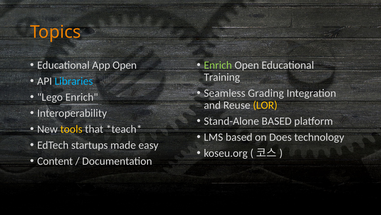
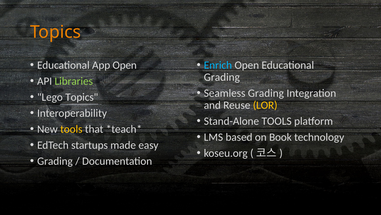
Enrich at (218, 65) colour: light green -> light blue
Training at (222, 77): Training -> Grading
Libraries colour: light blue -> light green
Lego Enrich: Enrich -> Topics
Stand-Alone BASED: BASED -> TOOLS
Does: Does -> Book
Content at (55, 161): Content -> Grading
